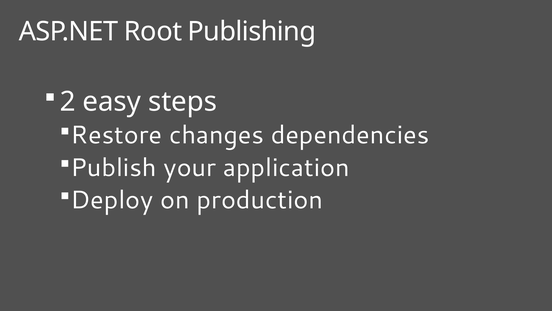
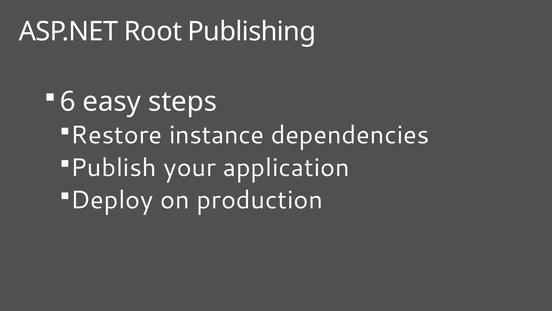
2: 2 -> 6
changes: changes -> instance
